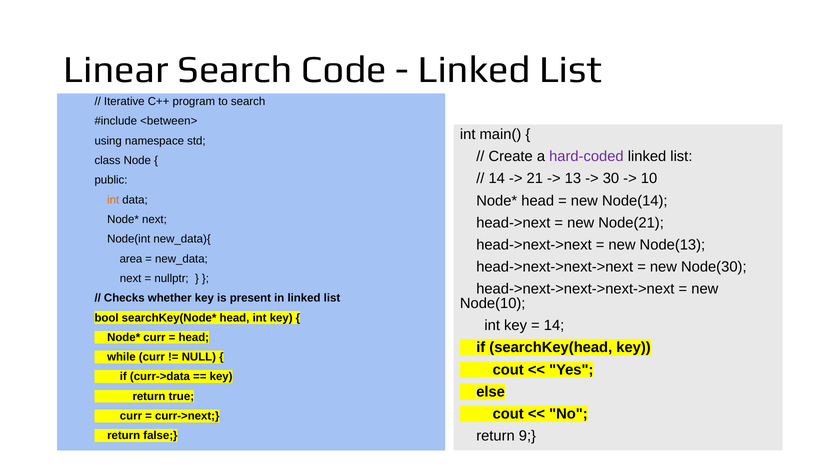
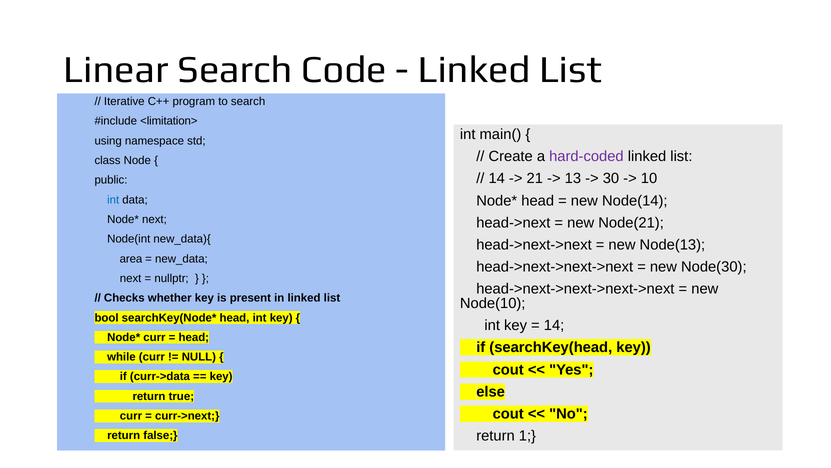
<between>: <between> -> <limitation>
int at (113, 200) colour: orange -> blue
9: 9 -> 1
